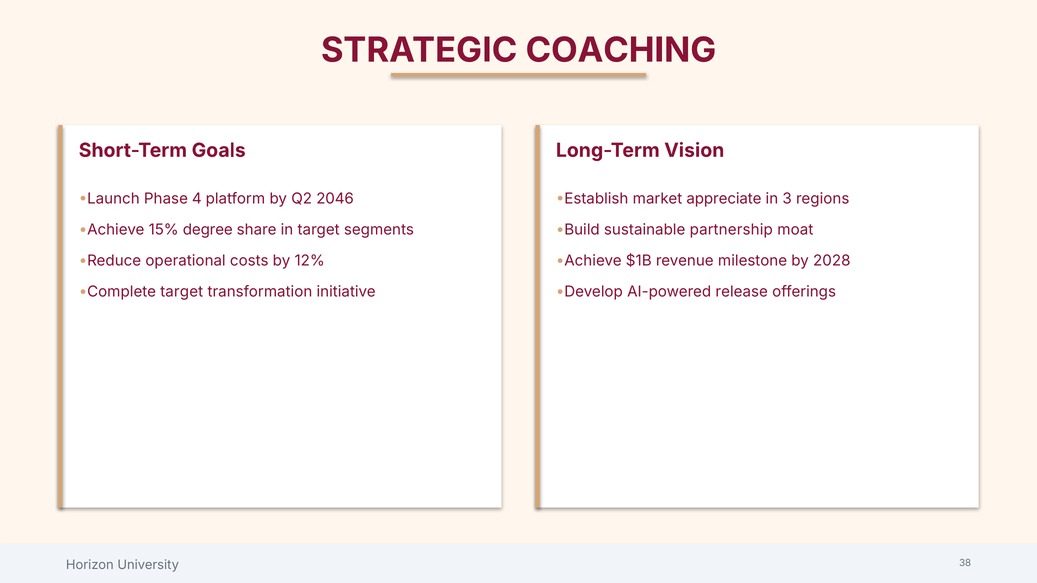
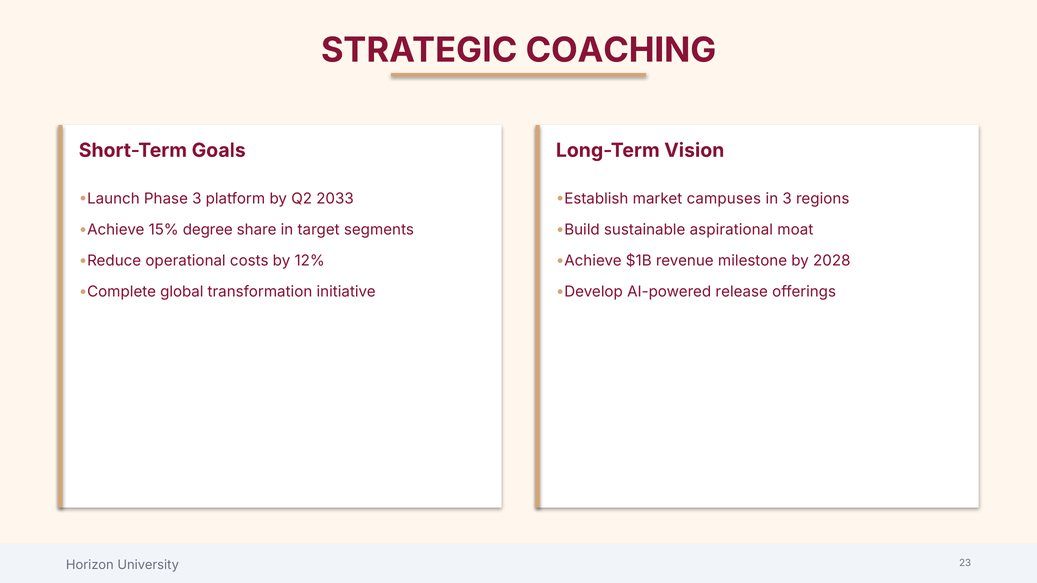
Phase 4: 4 -> 3
2046: 2046 -> 2033
appreciate: appreciate -> campuses
partnership: partnership -> aspirational
Complete target: target -> global
38: 38 -> 23
